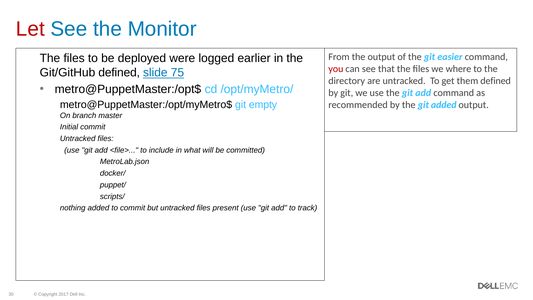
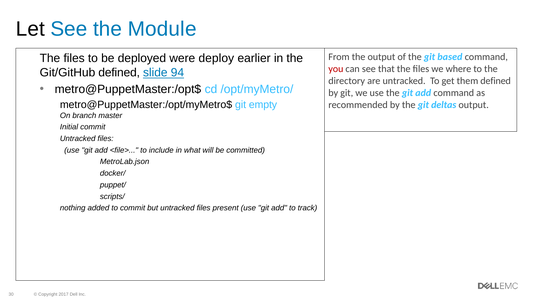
Let colour: red -> black
Monitor: Monitor -> Module
logged: logged -> deploy
easier: easier -> based
75: 75 -> 94
git added: added -> deltas
